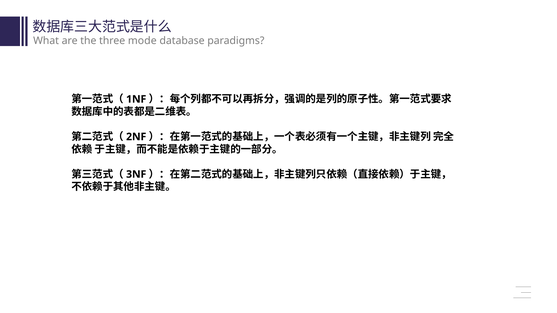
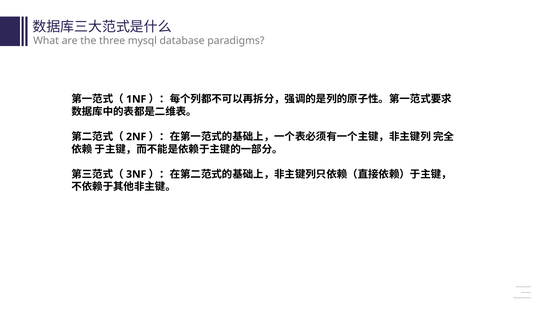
mode: mode -> mysql
